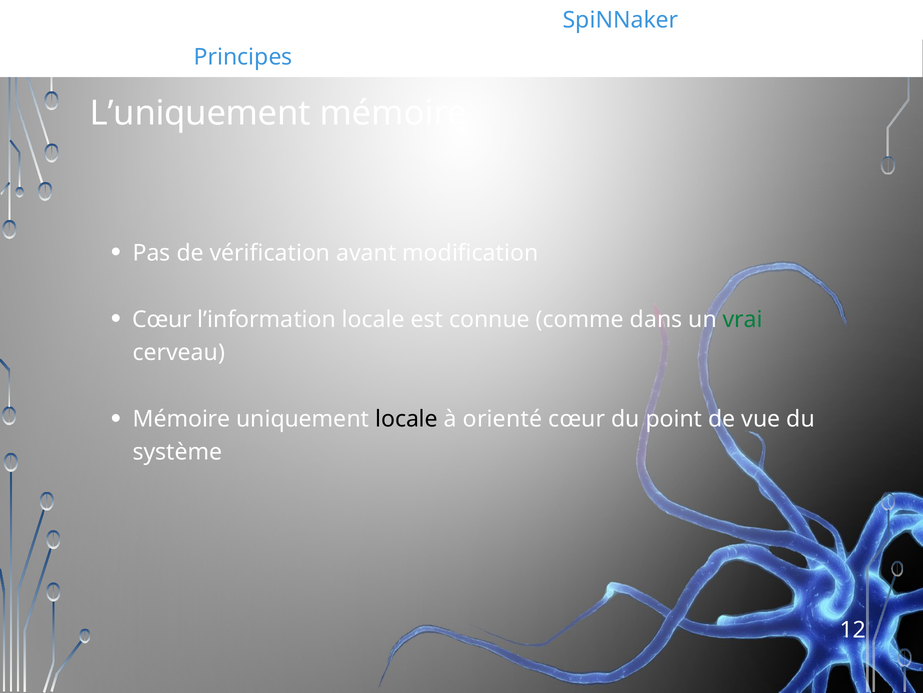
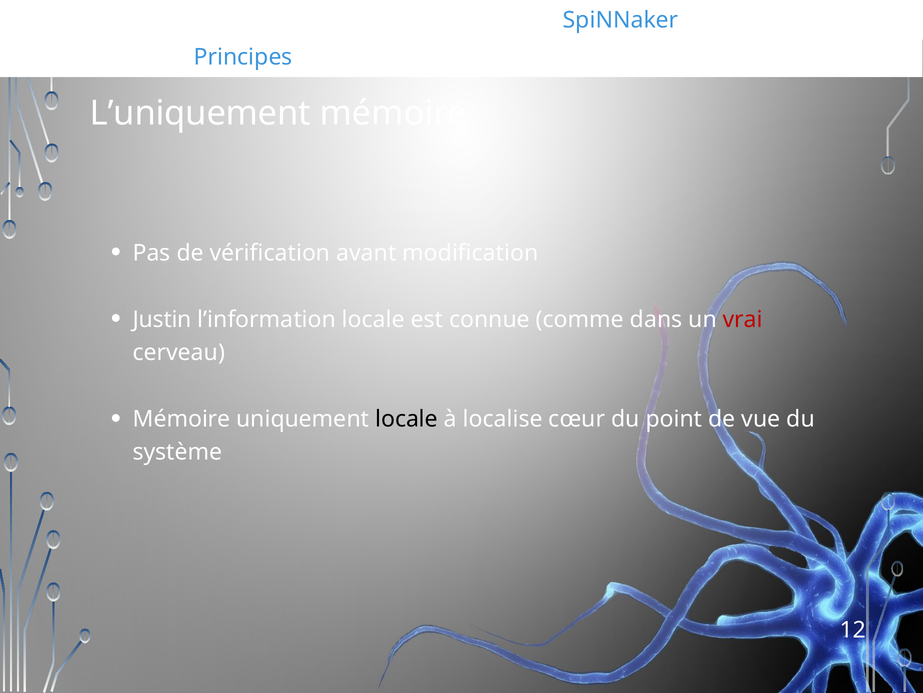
Cœur at (162, 319): Cœur -> Justin
vrai colour: green -> red
orienté: orienté -> localise
